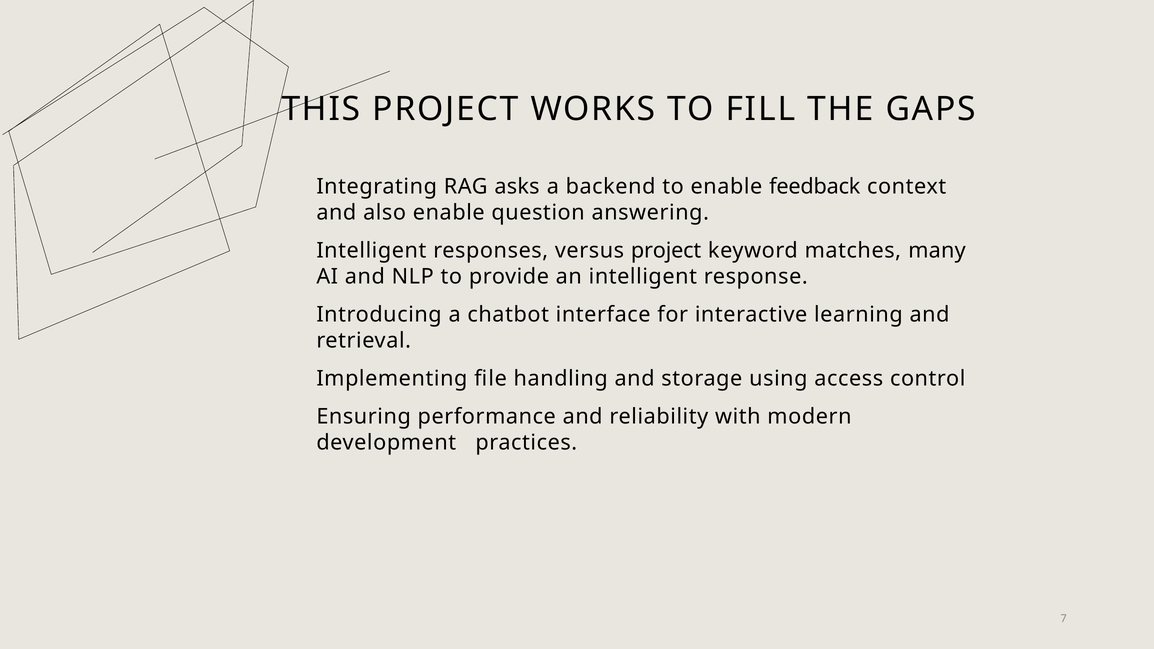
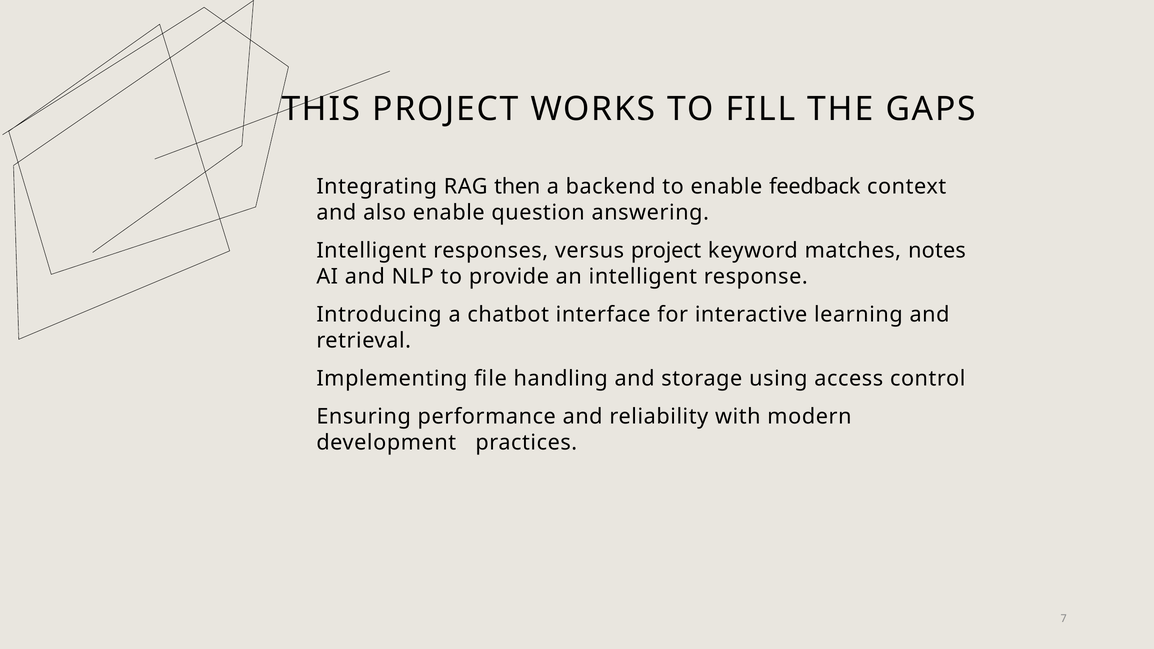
asks: asks -> then
many: many -> notes
